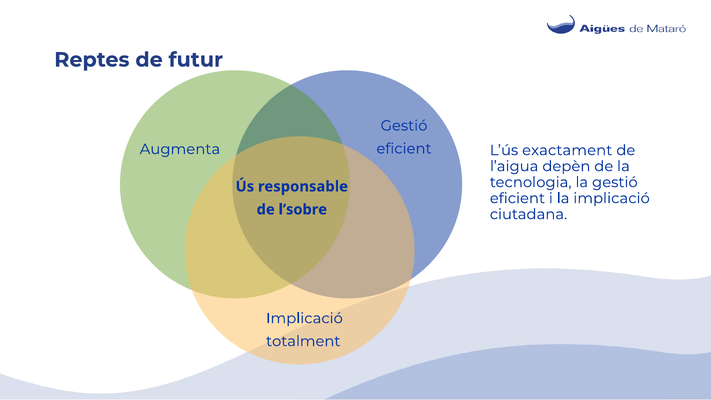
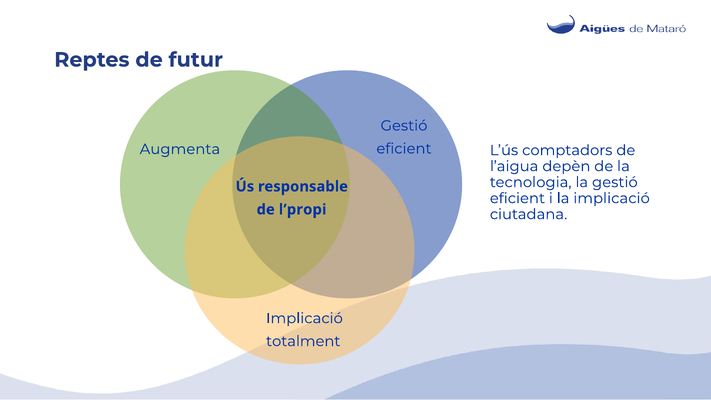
exactament: exactament -> comptadors
l’sobre: l’sobre -> l’propi
